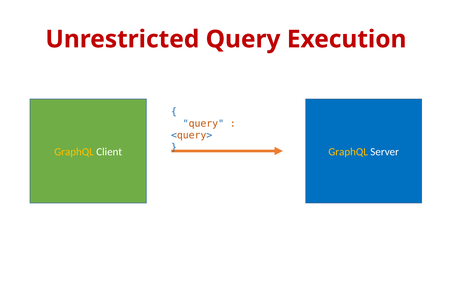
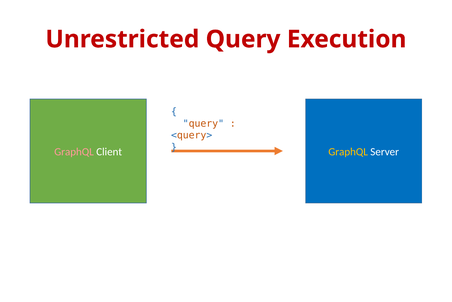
GraphQL at (74, 151) colour: yellow -> pink
